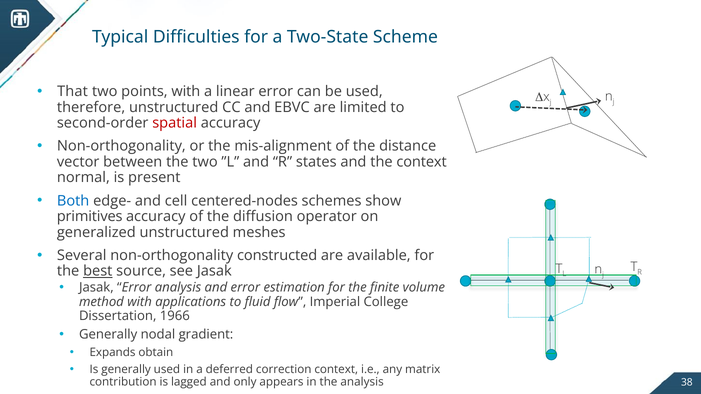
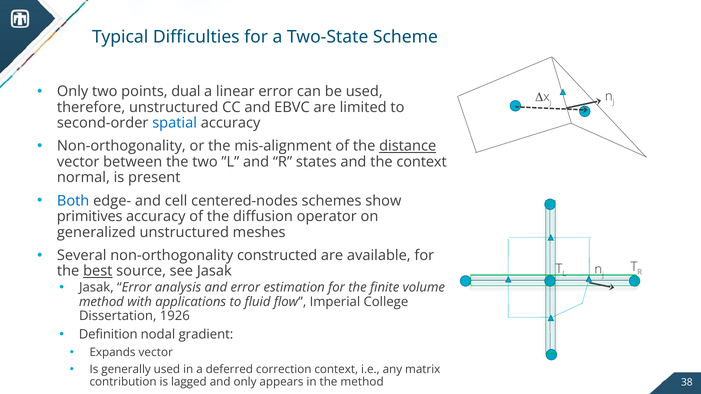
That at (73, 92): That -> Only
points with: with -> dual
spatial colour: red -> blue
distance underline: none -> present
1966: 1966 -> 1926
Generally at (108, 335): Generally -> Definition
Expands obtain: obtain -> vector
the analysis: analysis -> method
